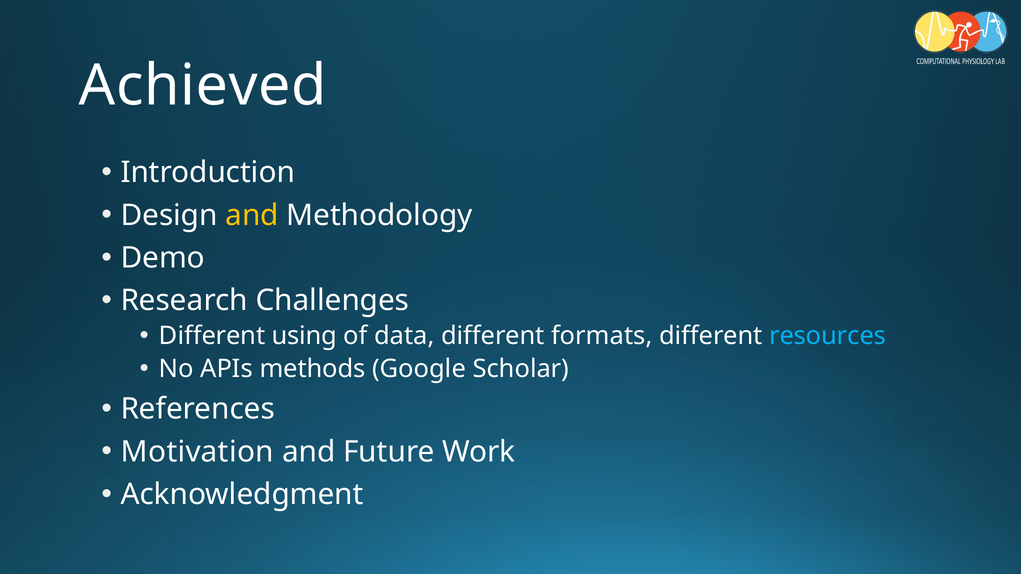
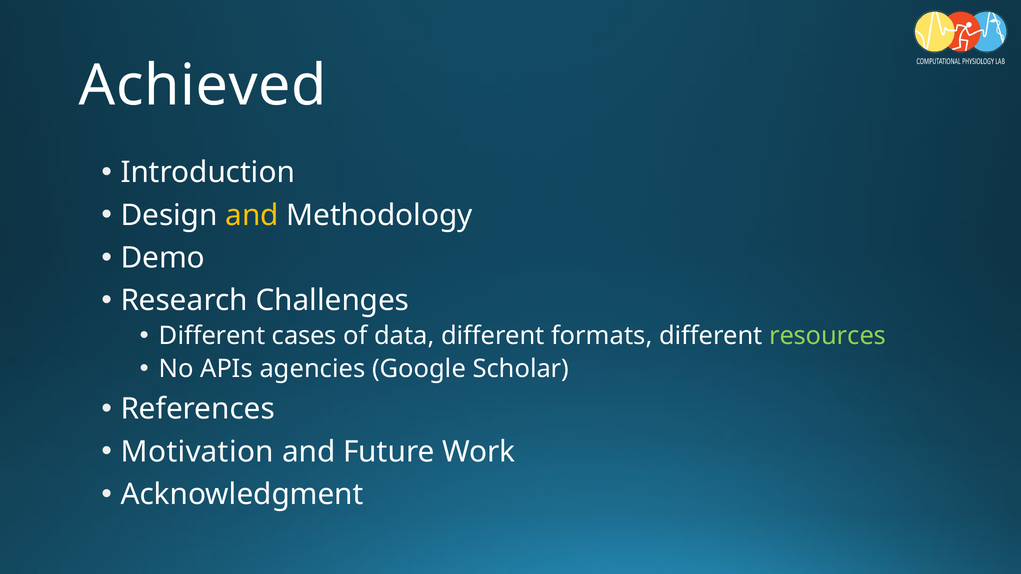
using: using -> cases
resources colour: light blue -> light green
methods: methods -> agencies
